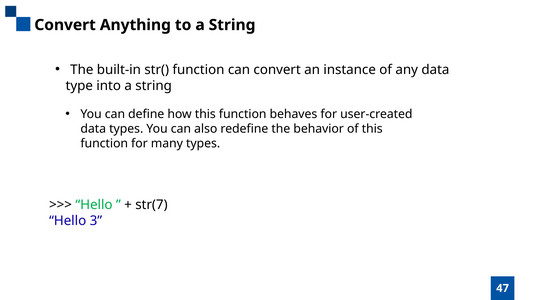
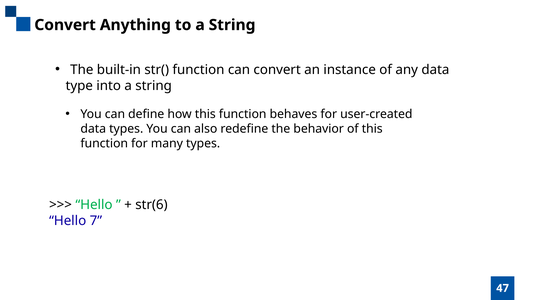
str(7: str(7 -> str(6
3: 3 -> 7
